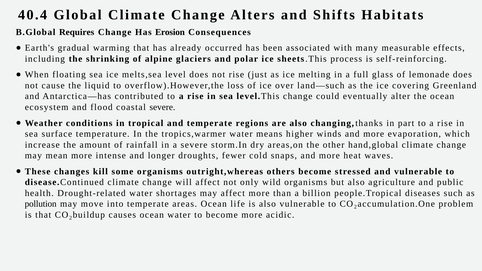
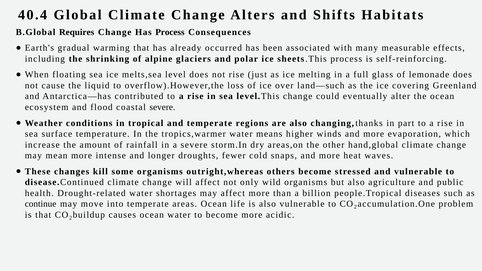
Has Erosion: Erosion -> Process
pollution: pollution -> continue
